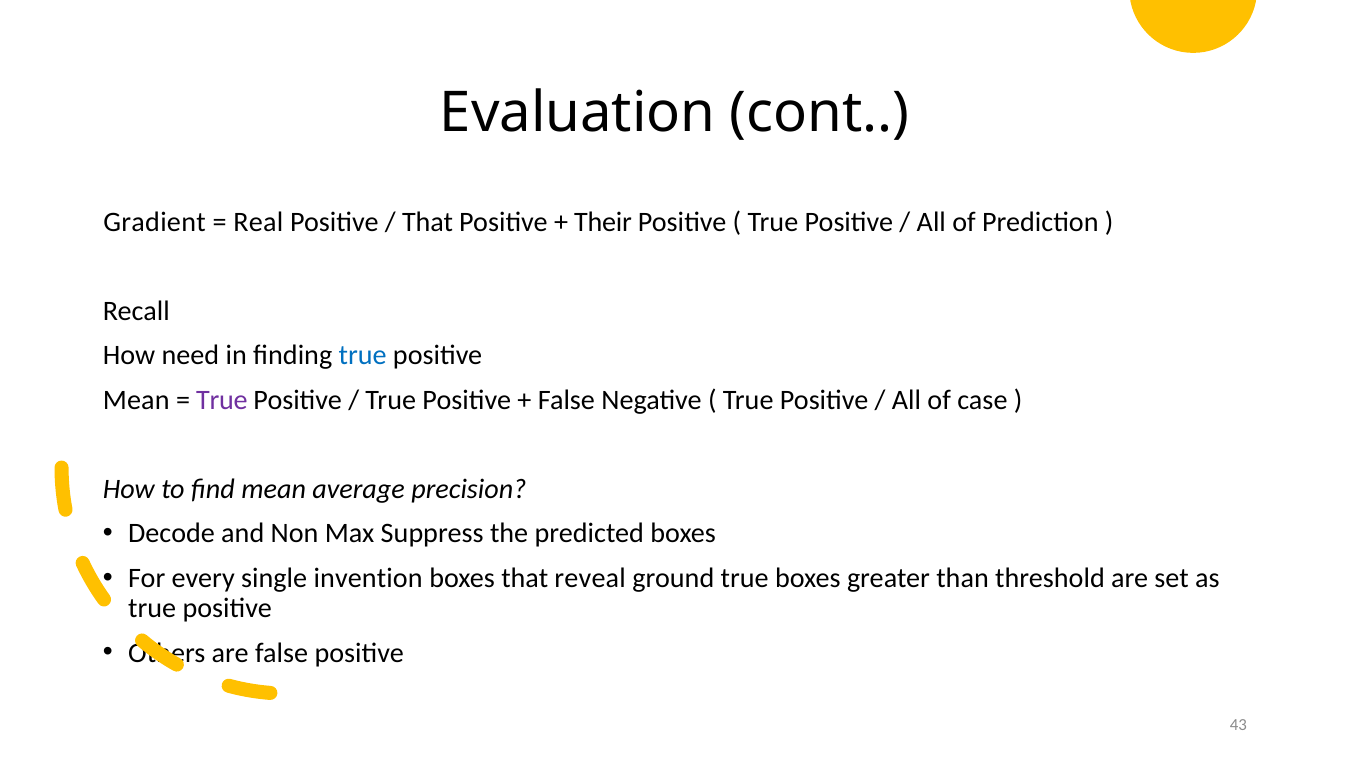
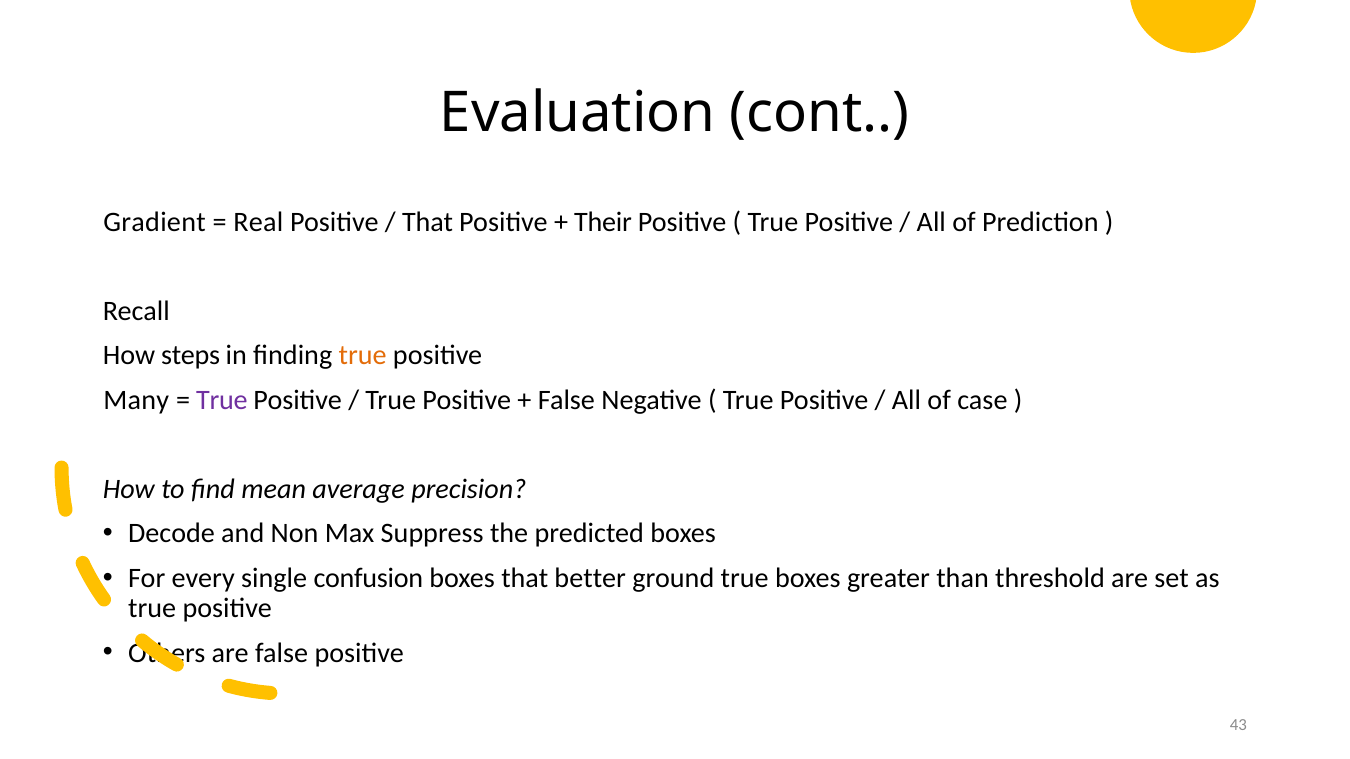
need: need -> steps
true at (363, 356) colour: blue -> orange
Mean at (136, 400): Mean -> Many
invention: invention -> confusion
reveal: reveal -> better
